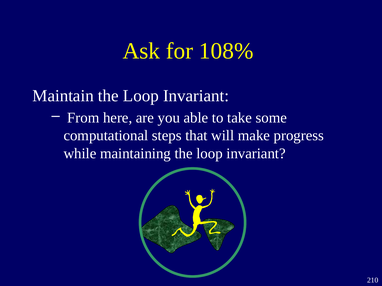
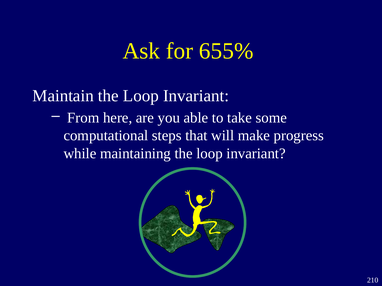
108%: 108% -> 655%
